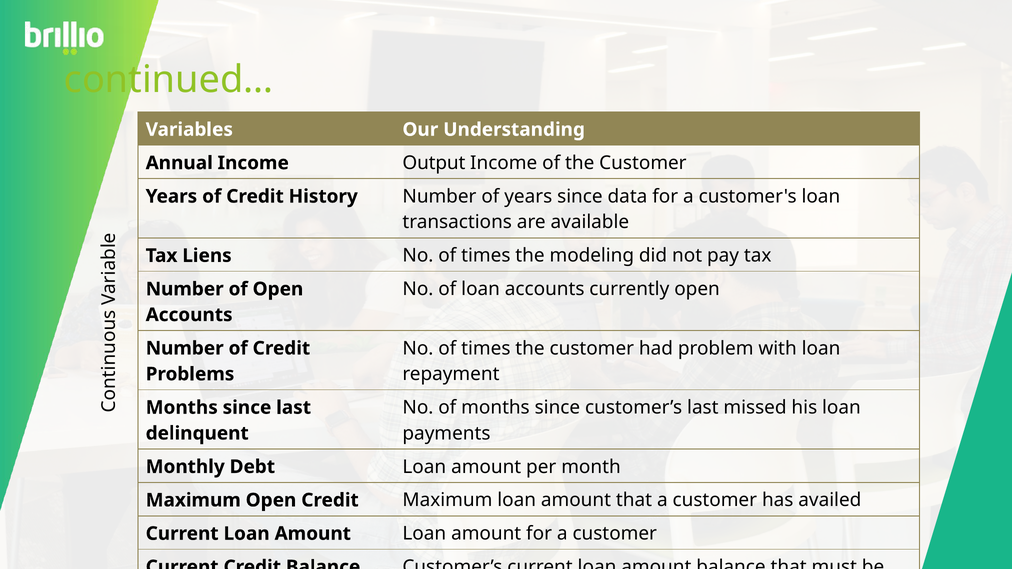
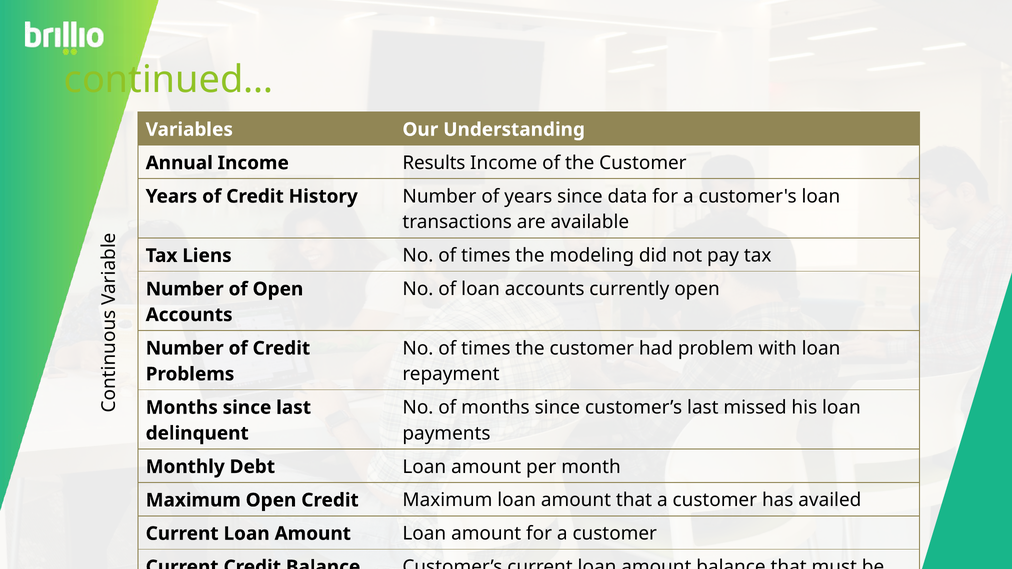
Output: Output -> Results
